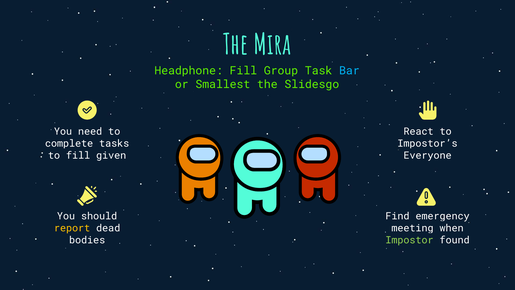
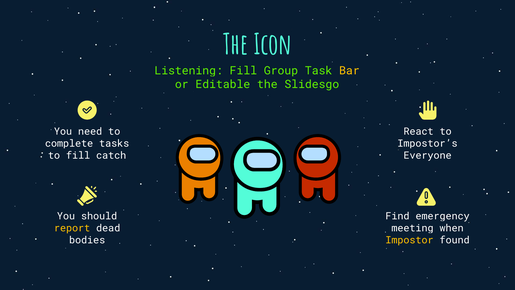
Mira: Mira -> Icon
Headphone: Headphone -> Listening
Bar colour: light blue -> yellow
Smallest: Smallest -> Editable
given: given -> catch
Impostor colour: light green -> yellow
